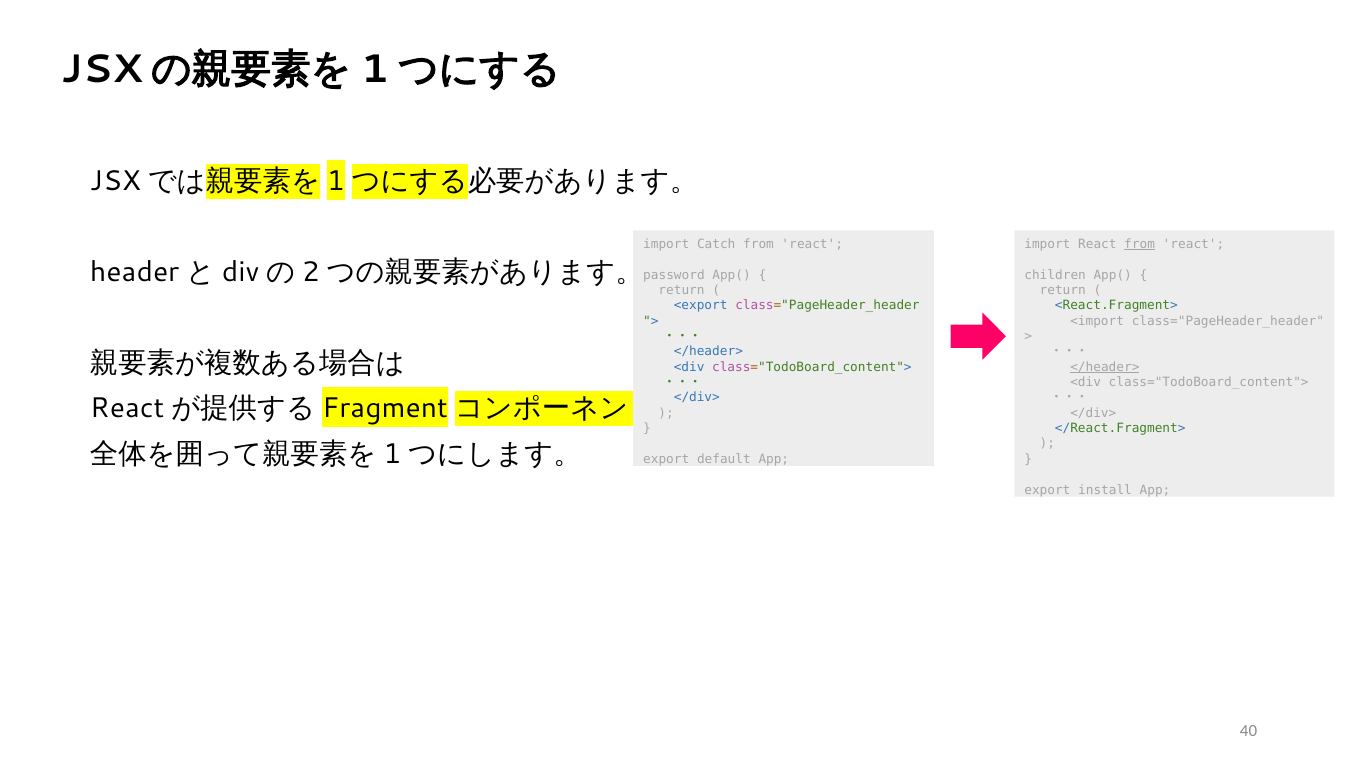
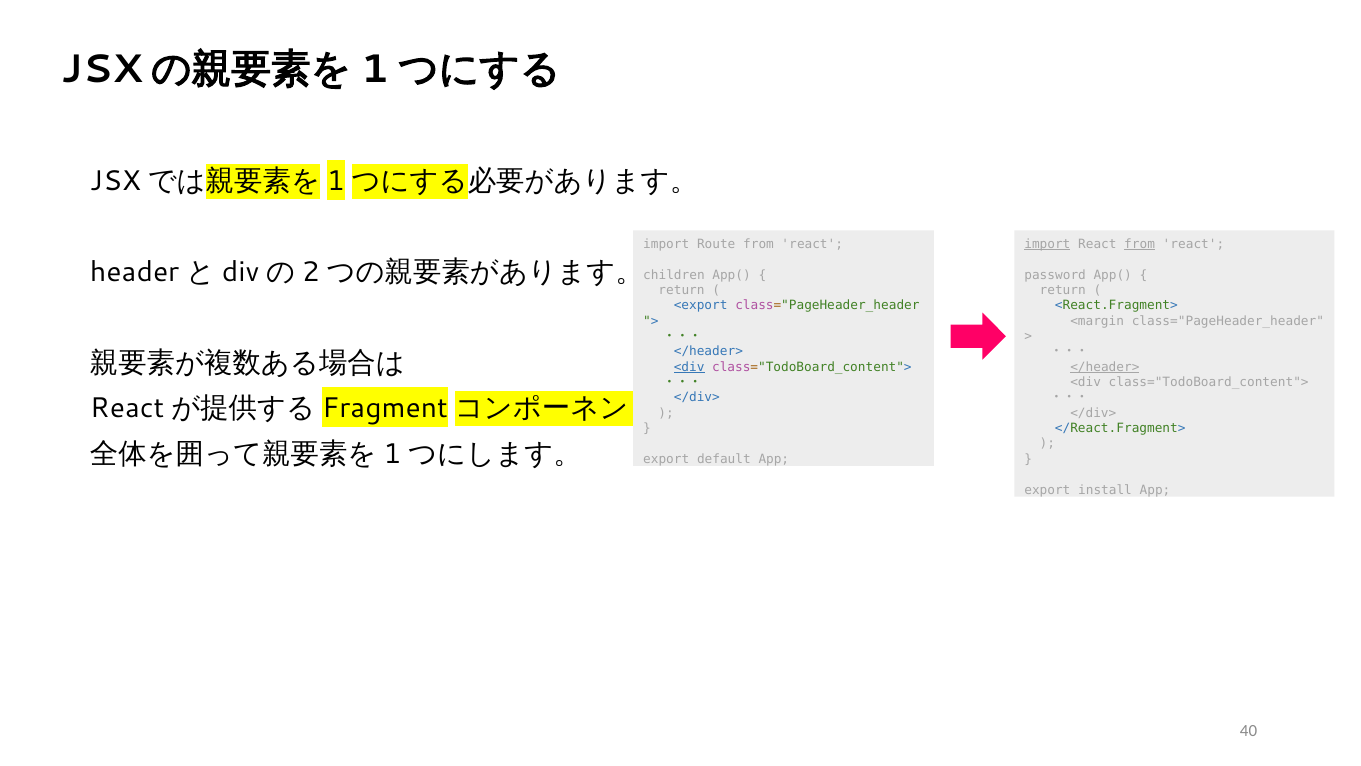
Catch: Catch -> Route
import at (1047, 244) underline: none -> present
password: password -> children
children: children -> password
<import: <import -> <margin
<div at (689, 367) underline: none -> present
